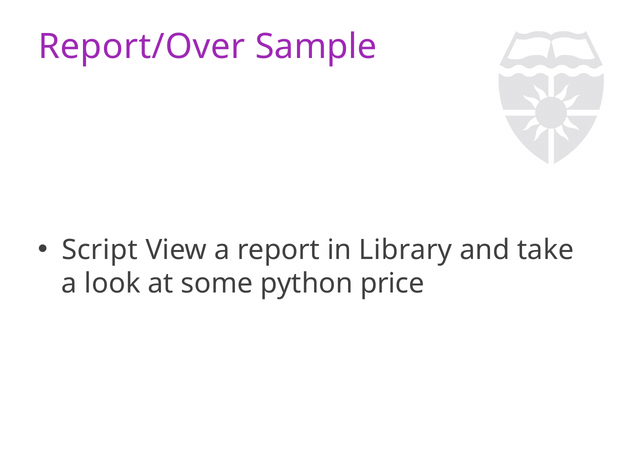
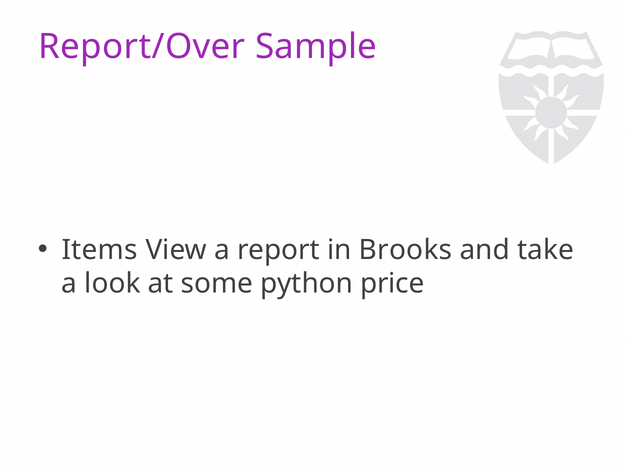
Script: Script -> Items
Library: Library -> Brooks
